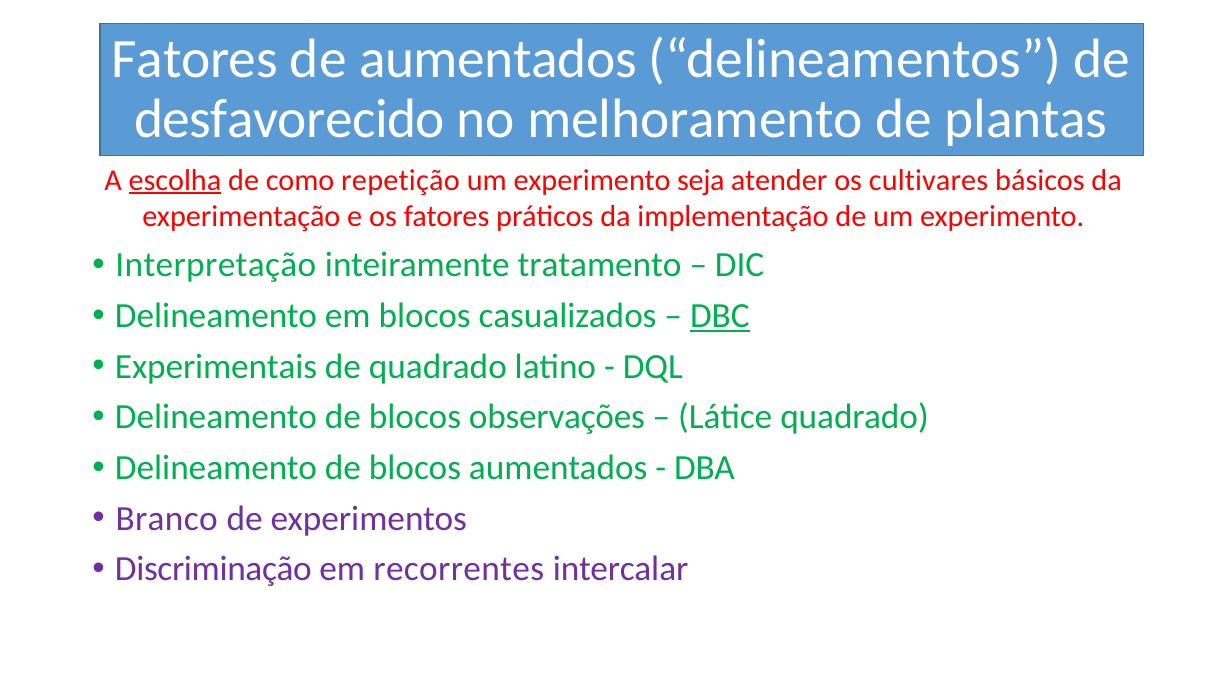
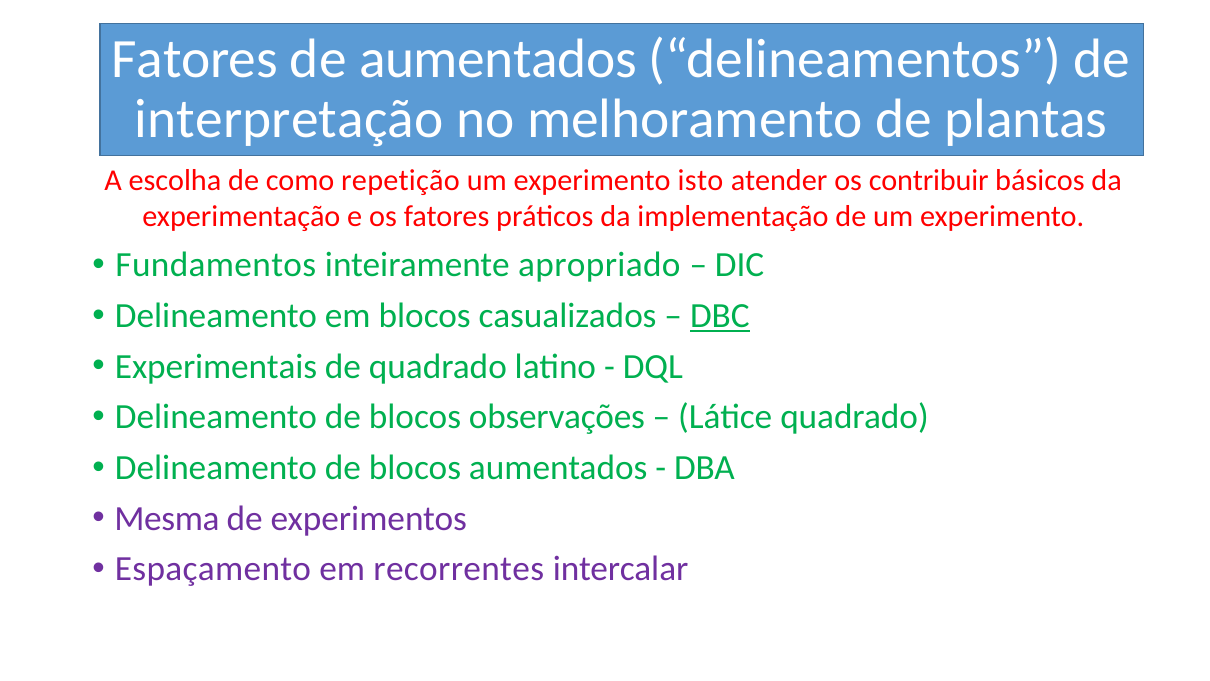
desfavorecido: desfavorecido -> interpretação
escolha underline: present -> none
seja: seja -> isto
cultivares: cultivares -> contribuir
Interpretação: Interpretação -> Fundamentos
tratamento: tratamento -> apropriado
Branco: Branco -> Mesma
Discriminação: Discriminação -> Espaçamento
